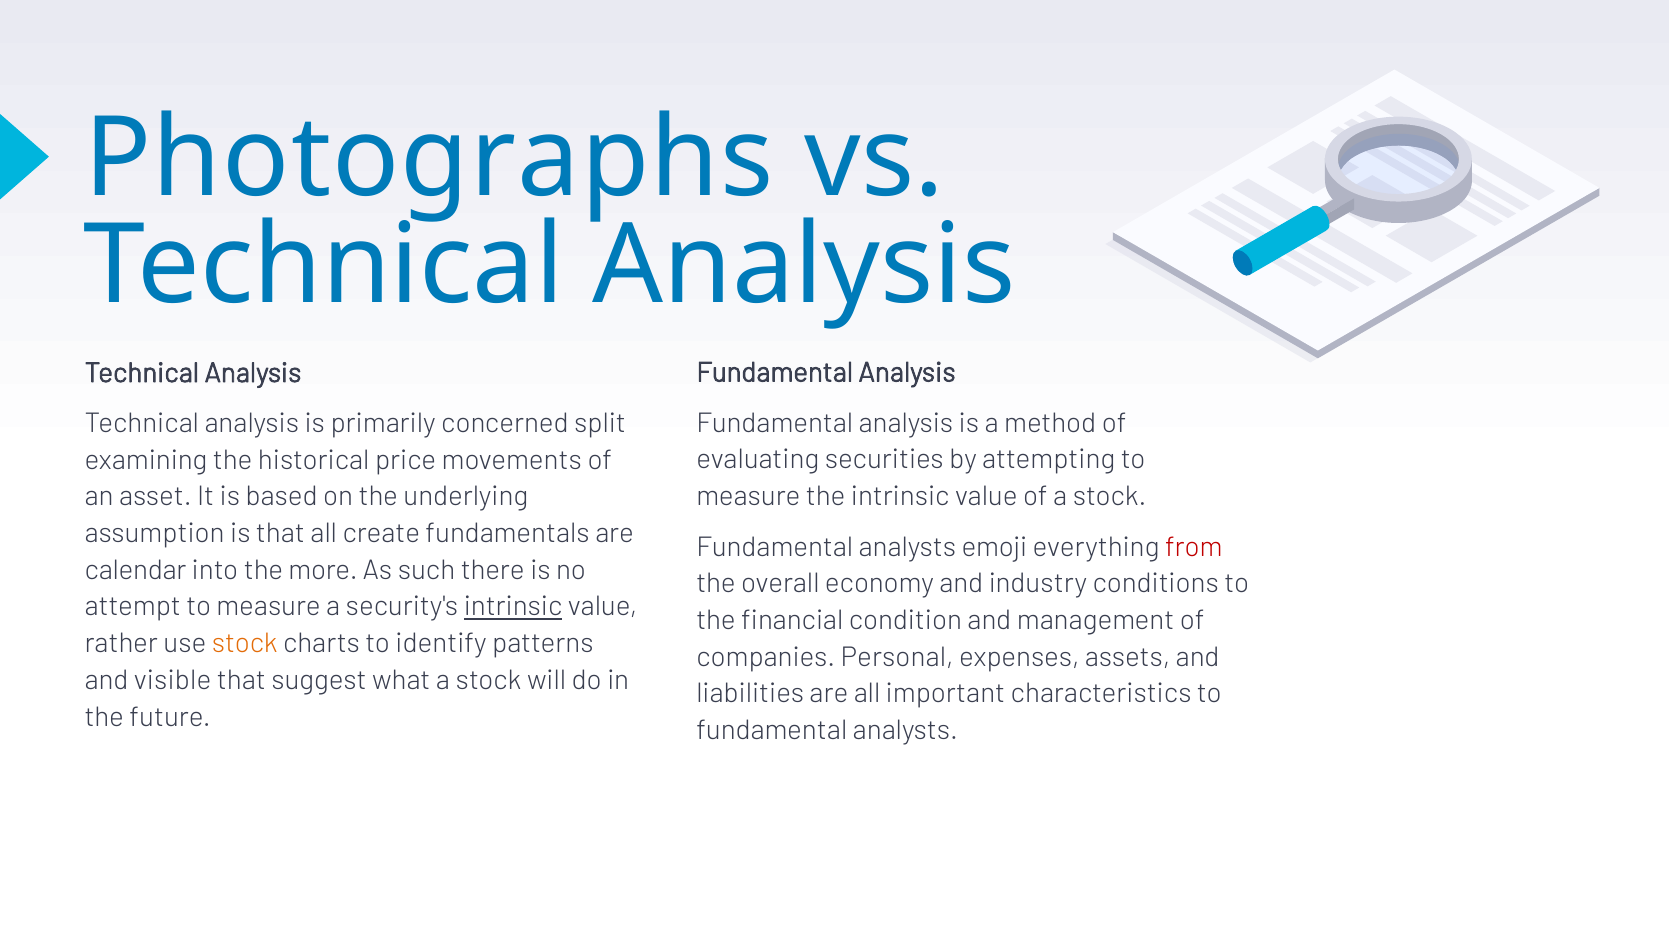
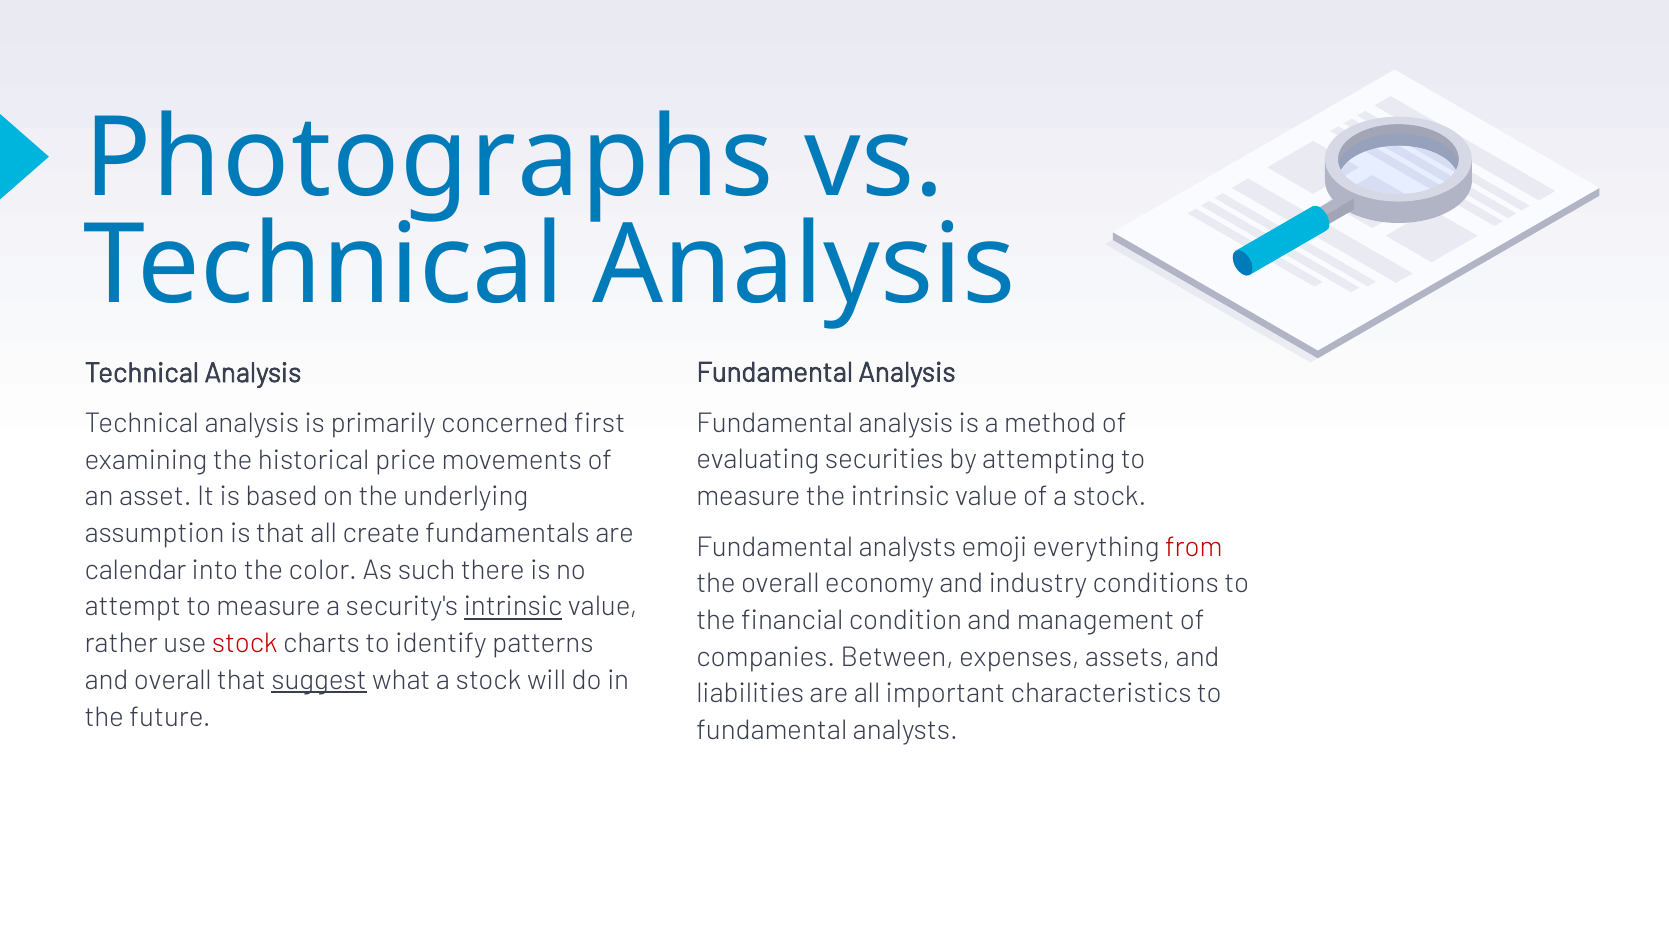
split: split -> first
more: more -> color
stock at (245, 643) colour: orange -> red
Personal: Personal -> Between
and visible: visible -> overall
suggest underline: none -> present
